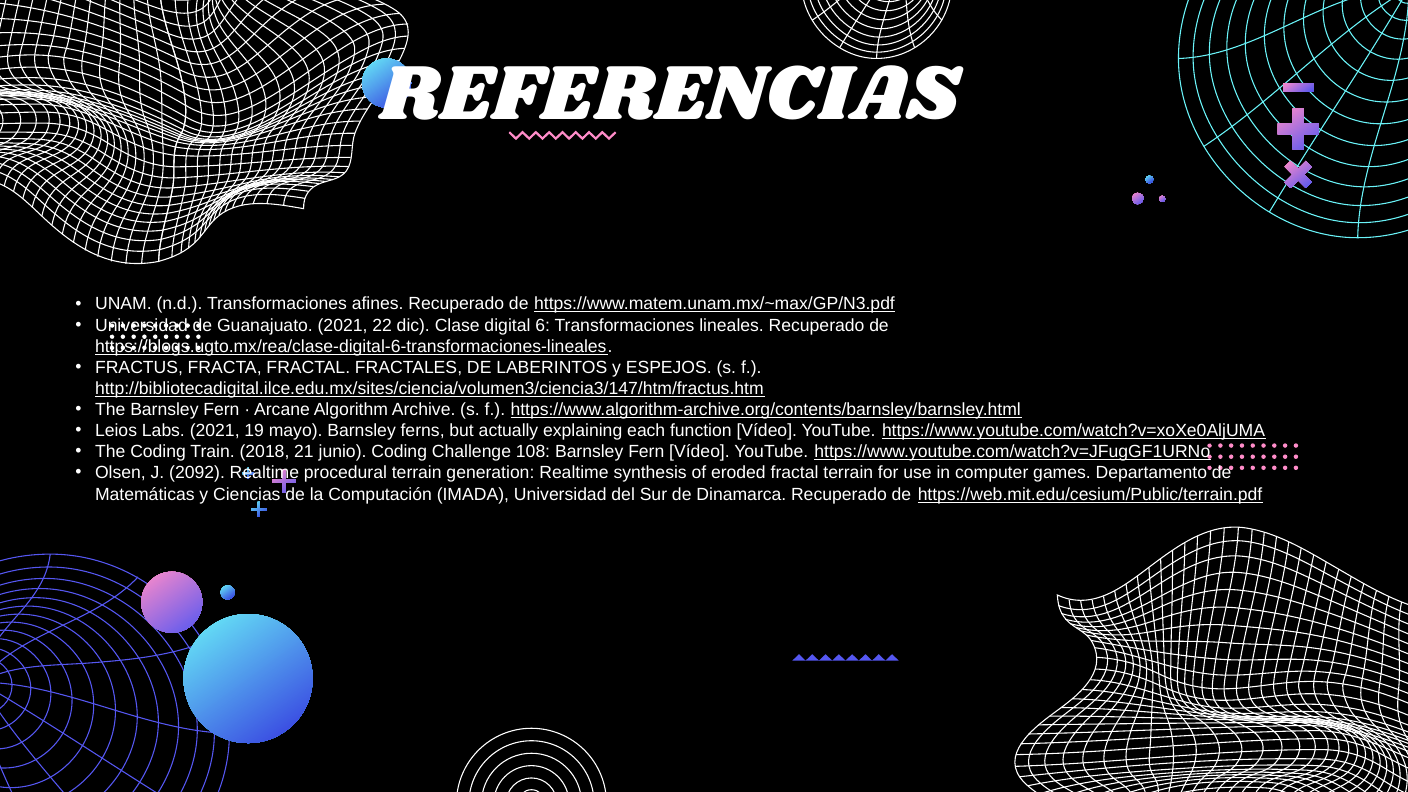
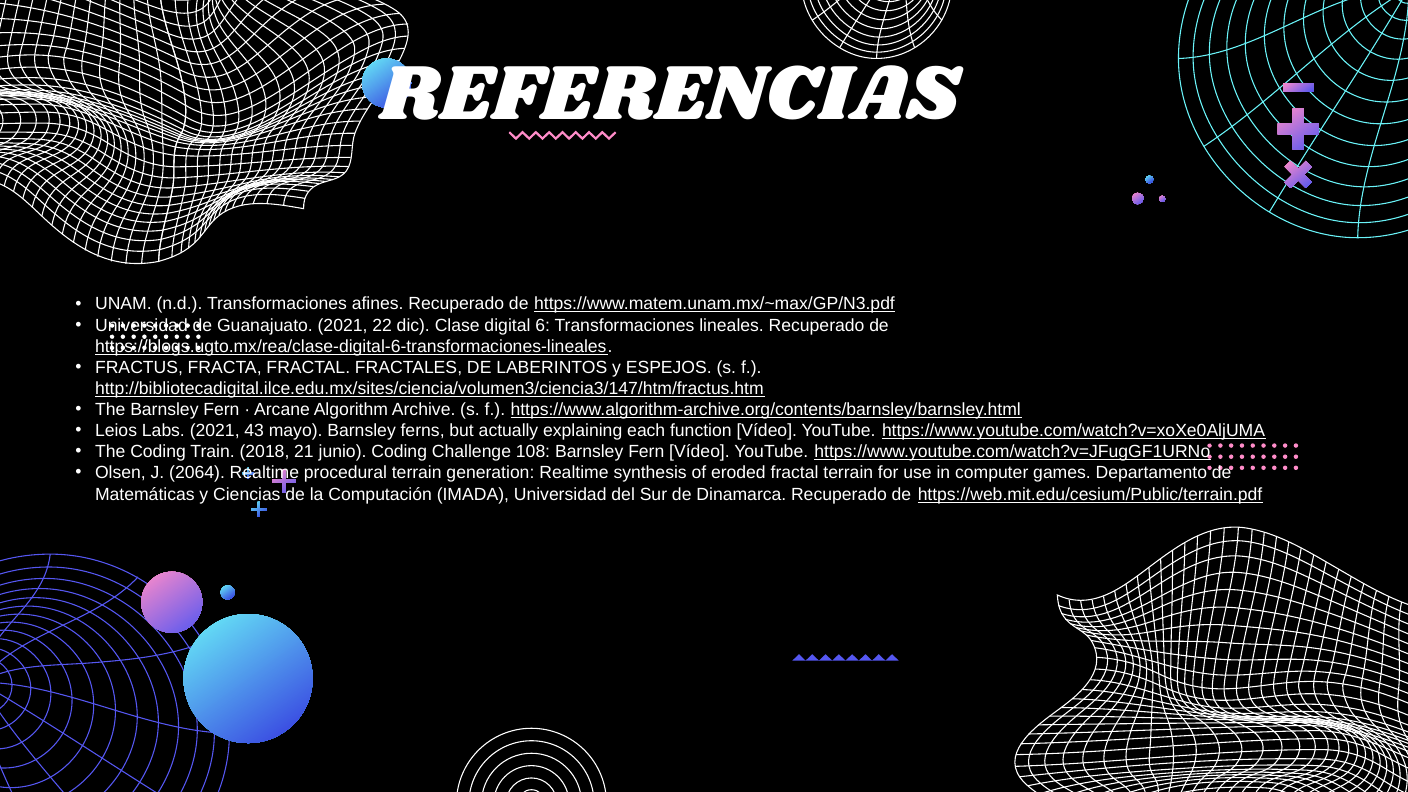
19: 19 -> 43
2092: 2092 -> 2064
